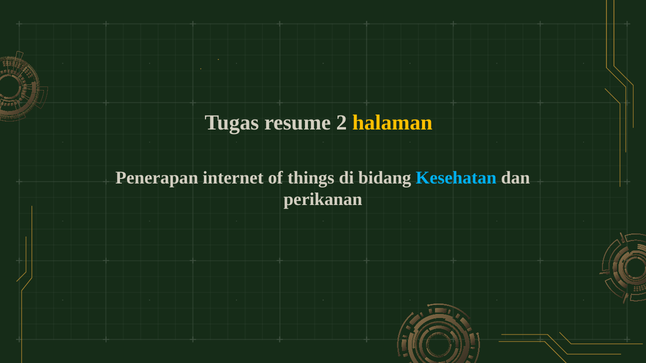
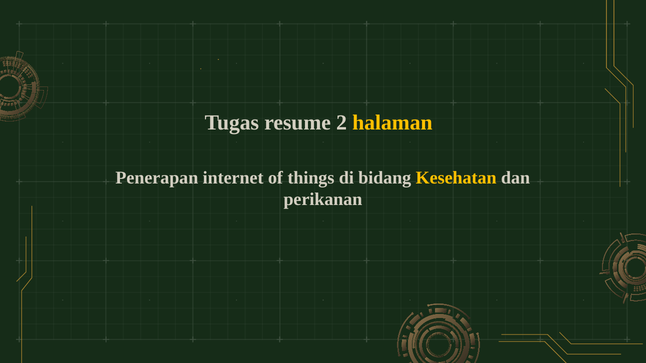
Kesehatan colour: light blue -> yellow
